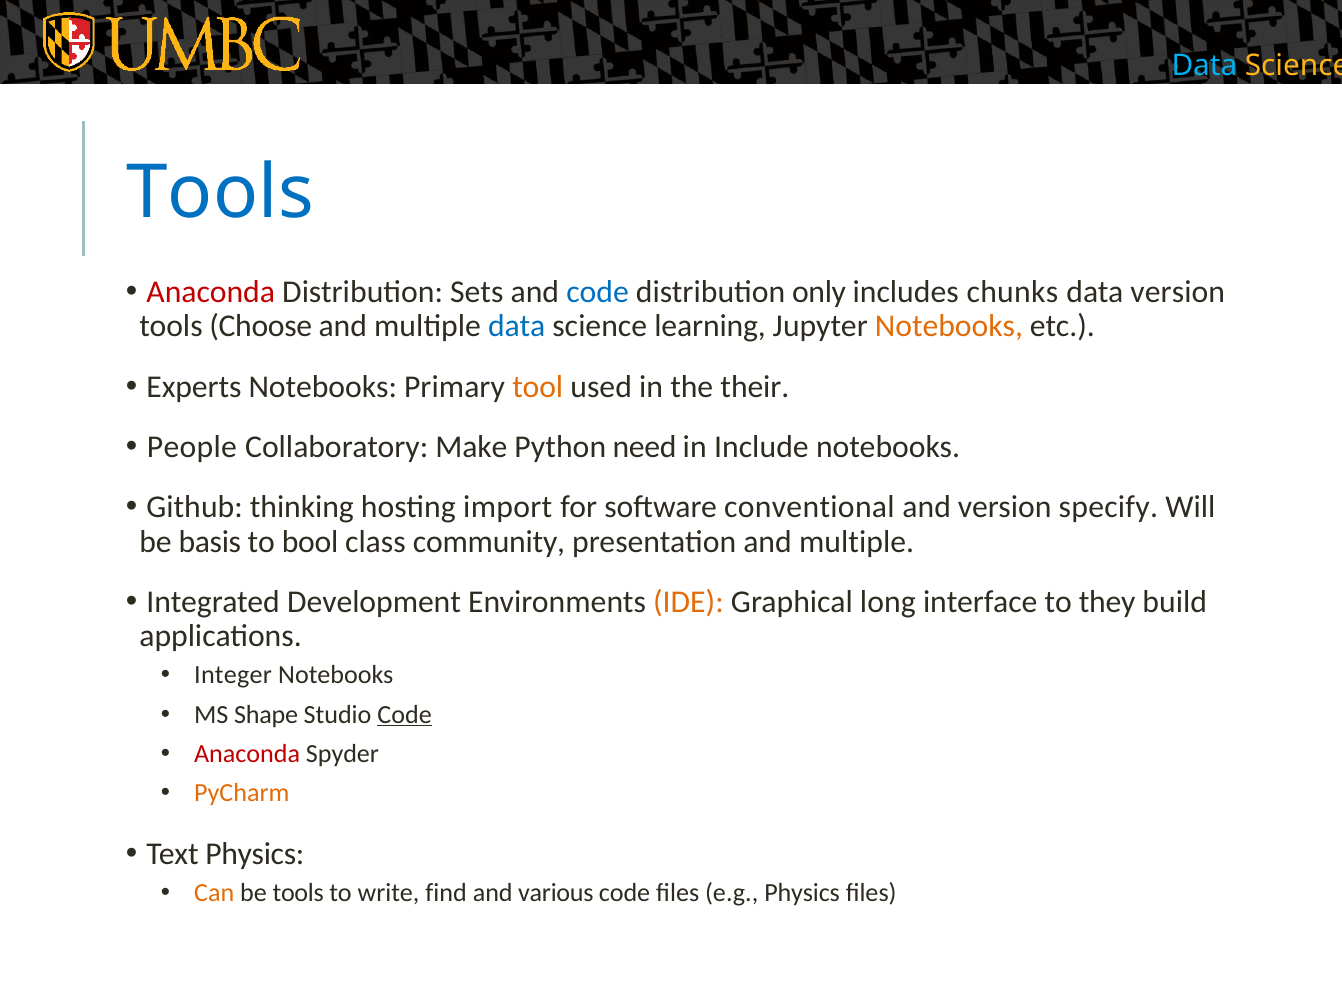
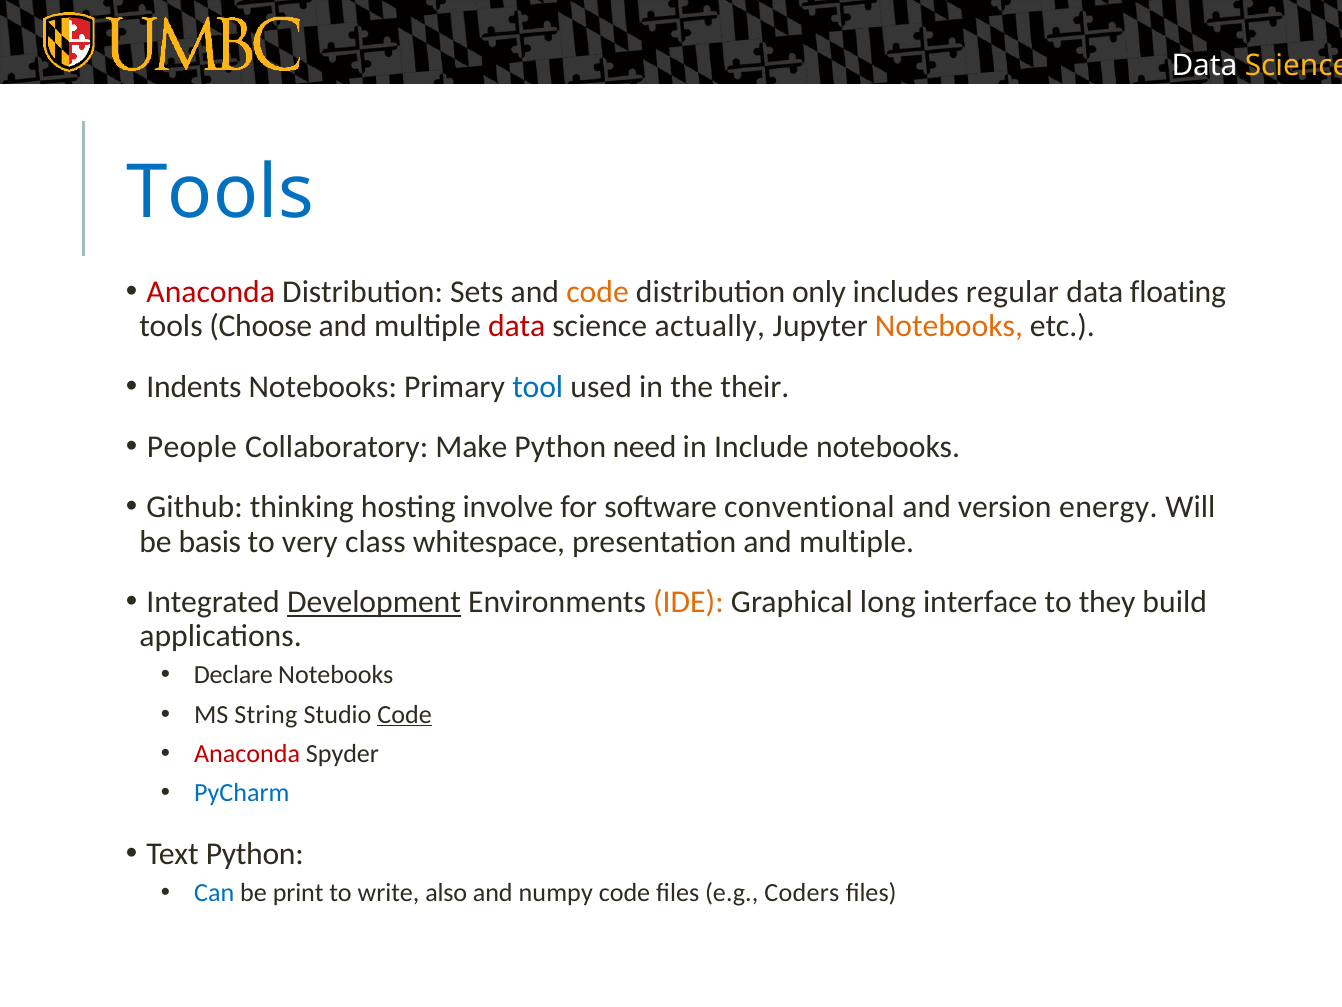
Data at (1204, 65) colour: light blue -> white
code at (598, 292) colour: blue -> orange
chunks: chunks -> regular
data version: version -> floating
data at (517, 326) colour: blue -> red
learning: learning -> actually
Experts: Experts -> Indents
tool colour: orange -> blue
import: import -> involve
specify: specify -> energy
bool: bool -> very
community: community -> whitespace
Development underline: none -> present
Integer: Integer -> Declare
Shape: Shape -> String
PyCharm colour: orange -> blue
Text Physics: Physics -> Python
Can colour: orange -> blue
be tools: tools -> print
find: find -> also
various: various -> numpy
e.g Physics: Physics -> Coders
